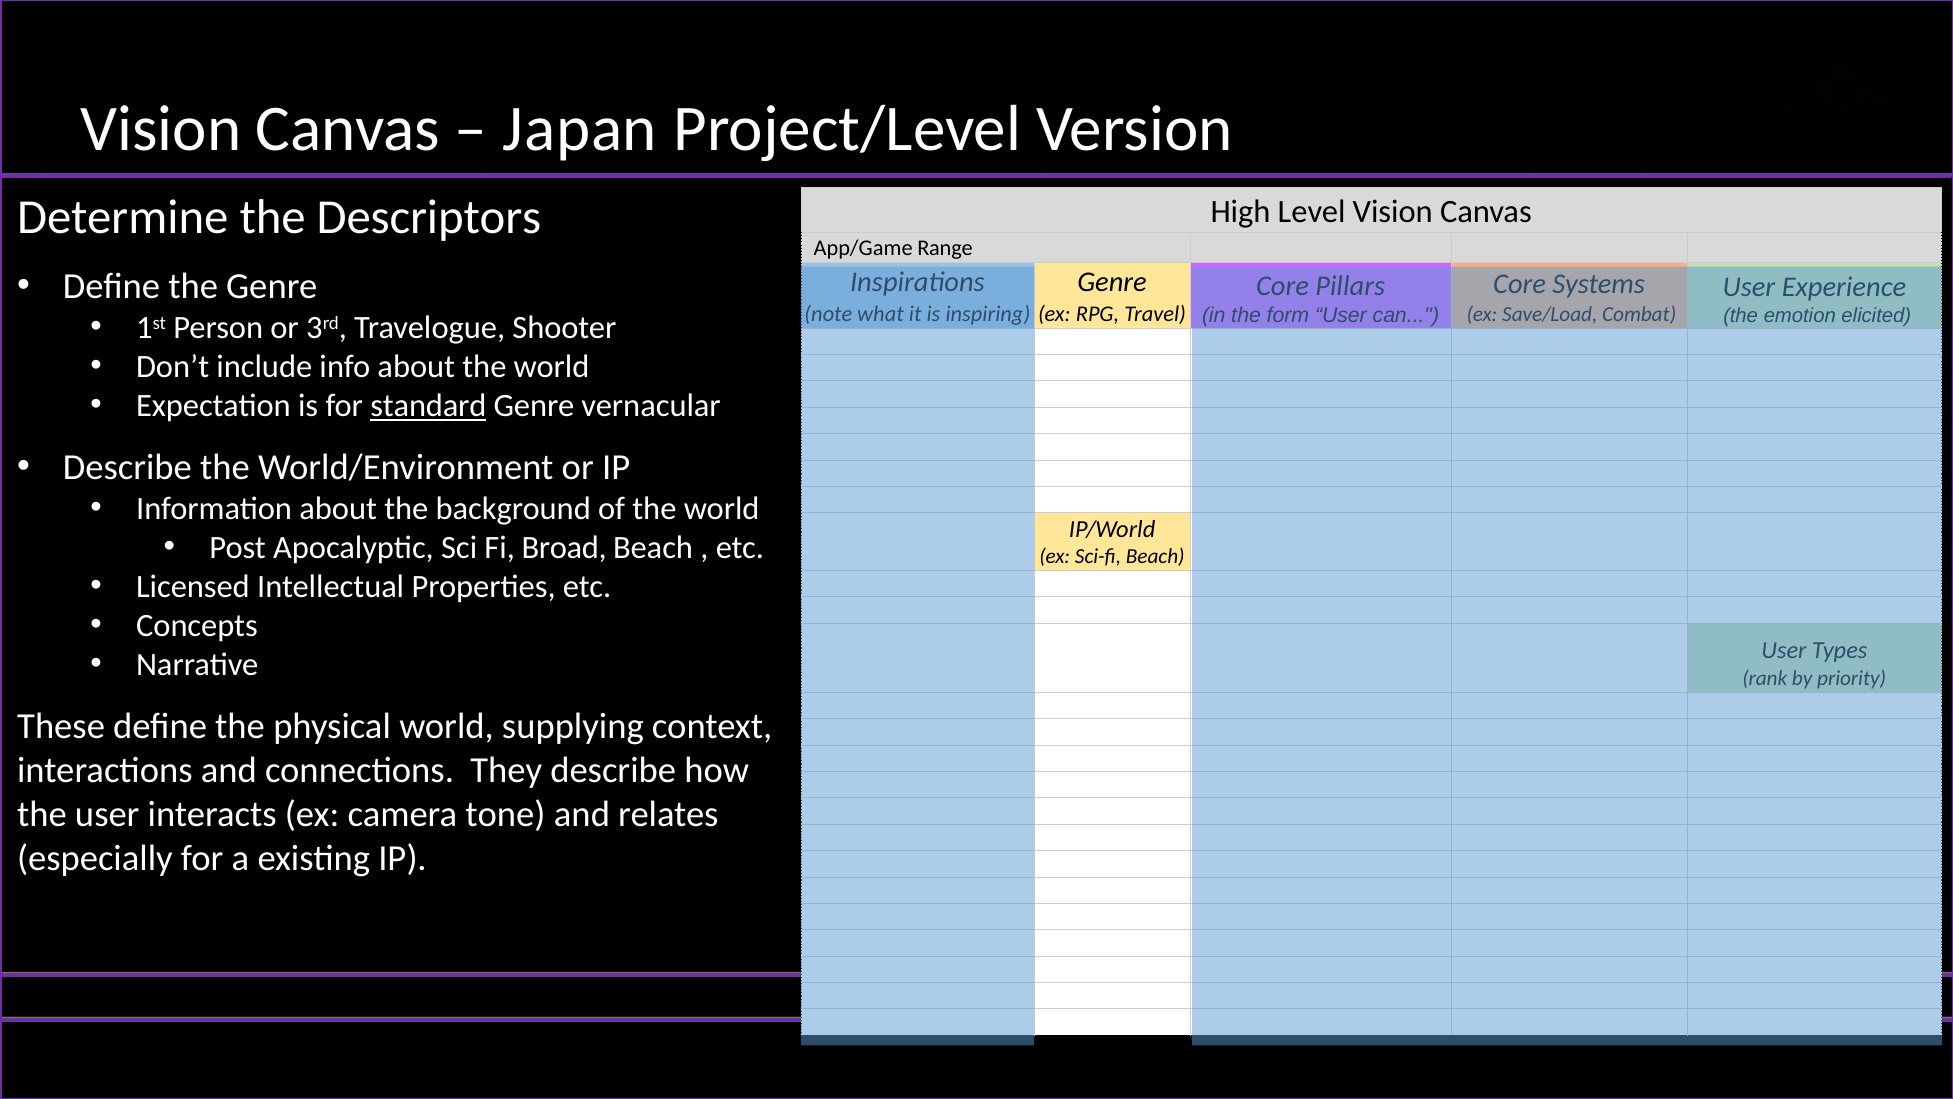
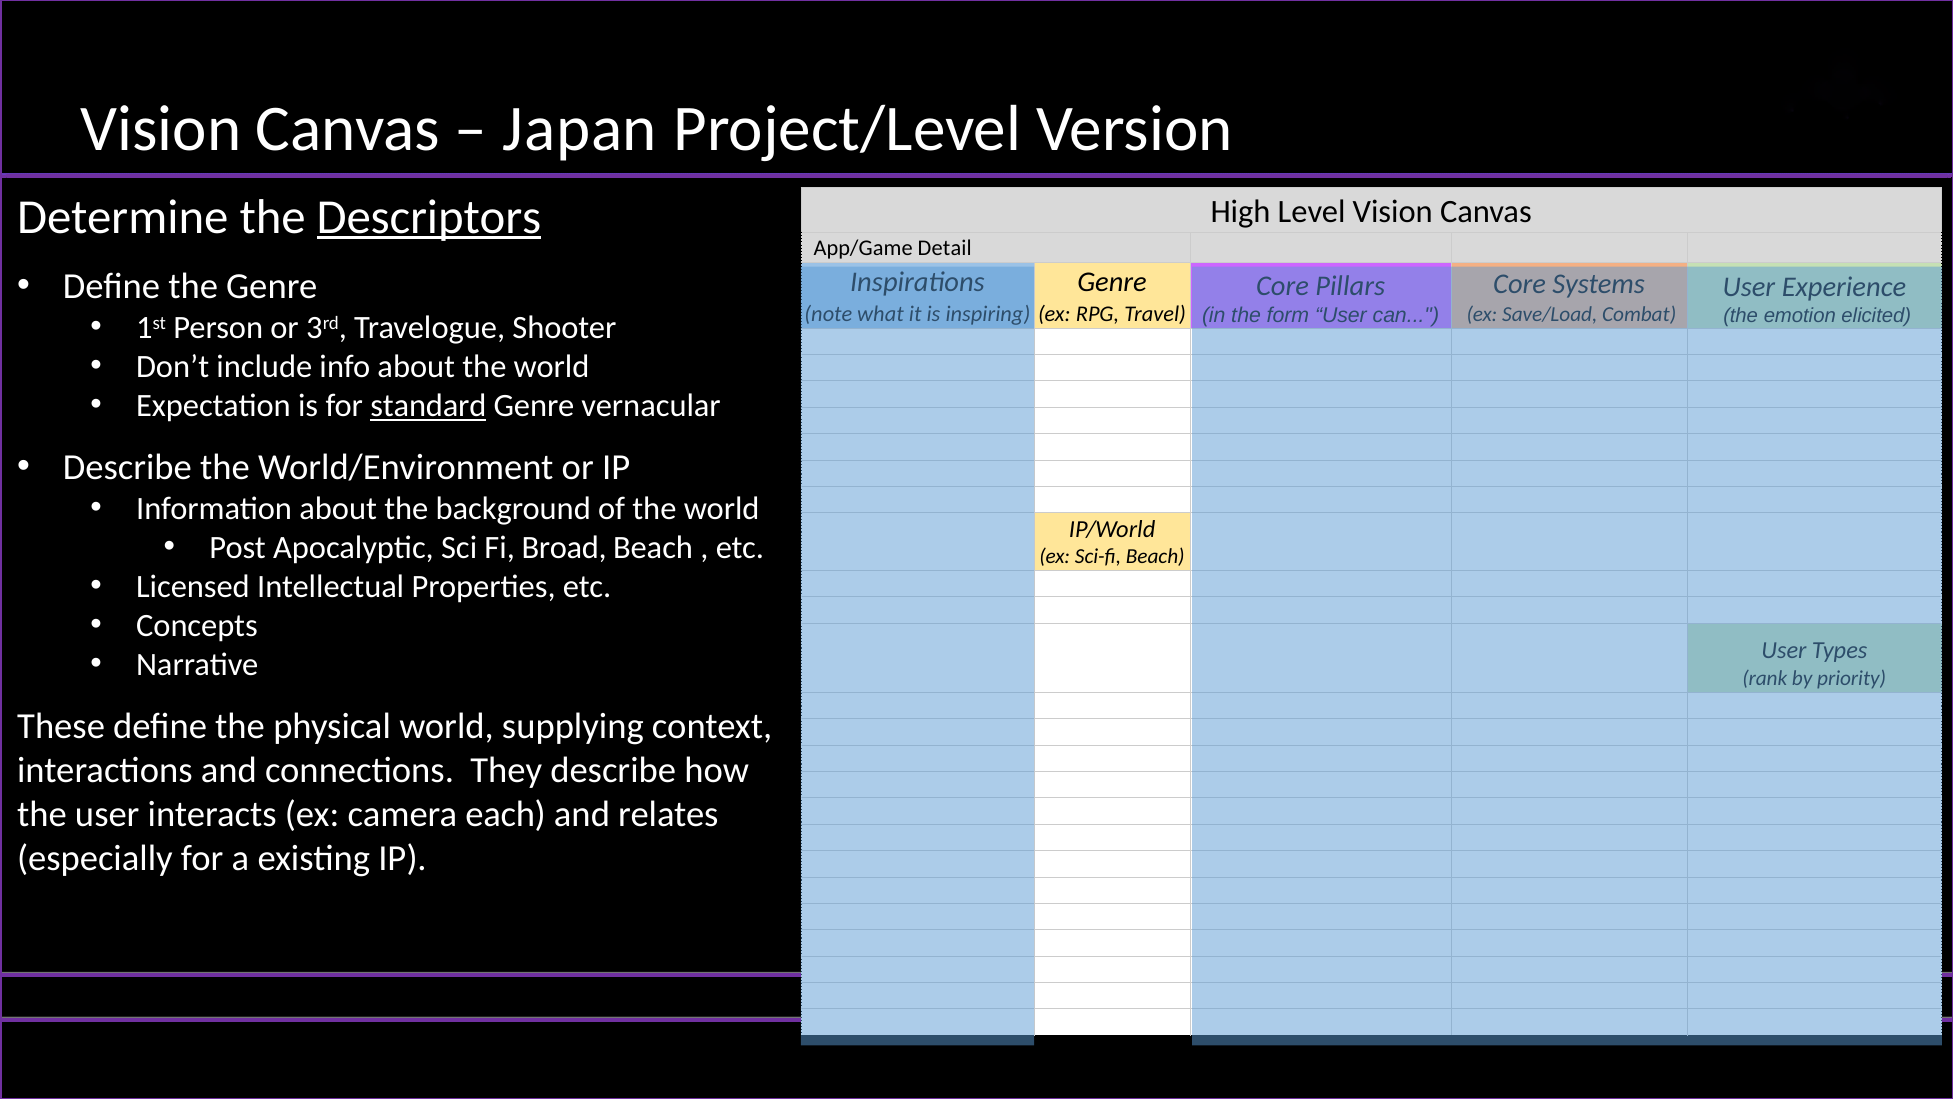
Descriptors underline: none -> present
Range: Range -> Detail
tone: tone -> each
